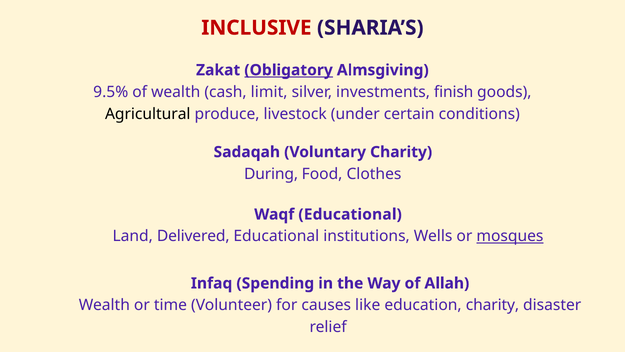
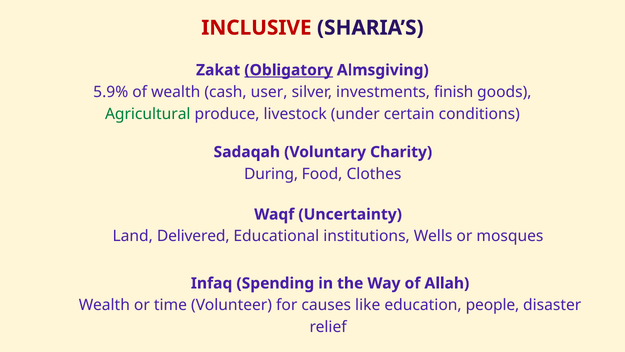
9.5%: 9.5% -> 5.9%
limit: limit -> user
Agricultural colour: black -> green
Waqf Educational: Educational -> Uncertainty
mosques underline: present -> none
education charity: charity -> people
